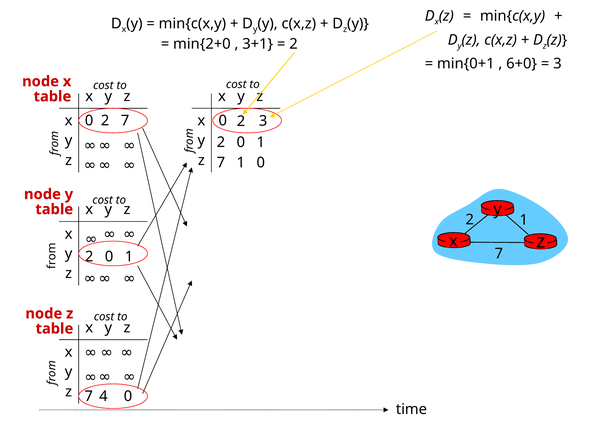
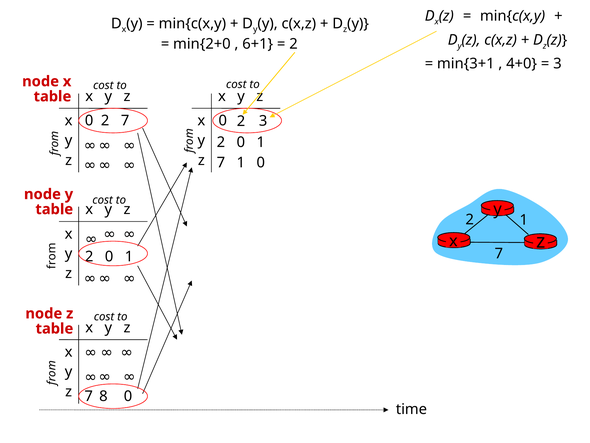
3+1: 3+1 -> 6+1
min{0+1: min{0+1 -> min{3+1
6+0: 6+0 -> 4+0
4: 4 -> 8
